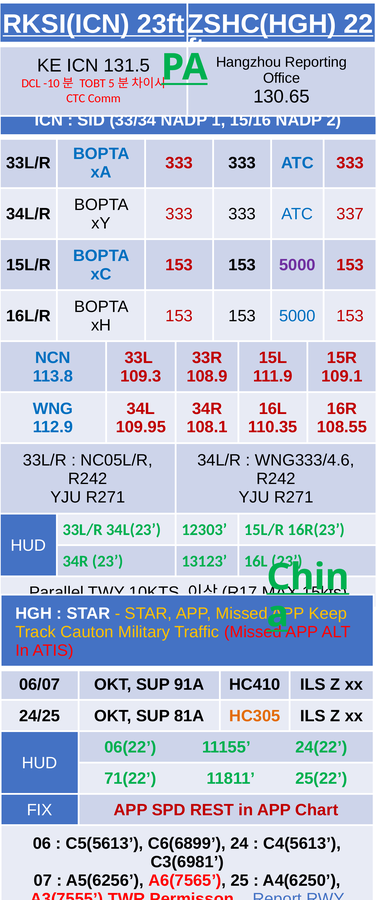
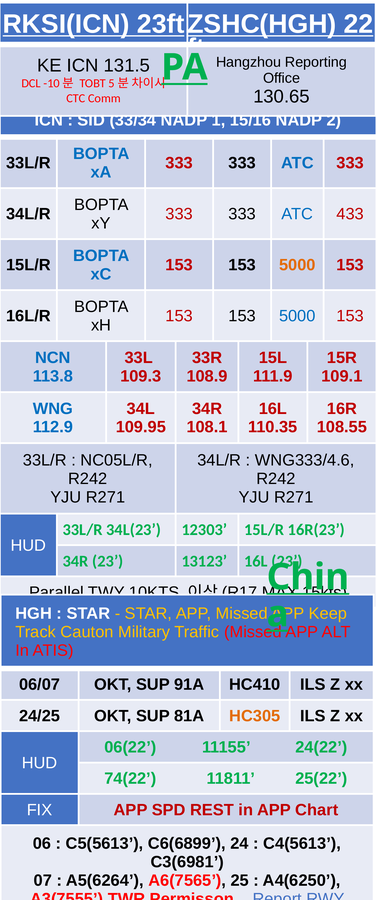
337: 337 -> 433
5000 at (297, 265) colour: purple -> orange
71(22: 71(22 -> 74(22
A5(6256: A5(6256 -> A5(6264
